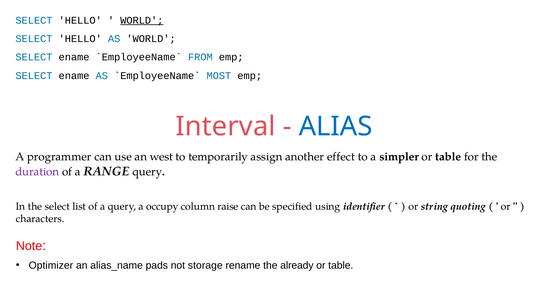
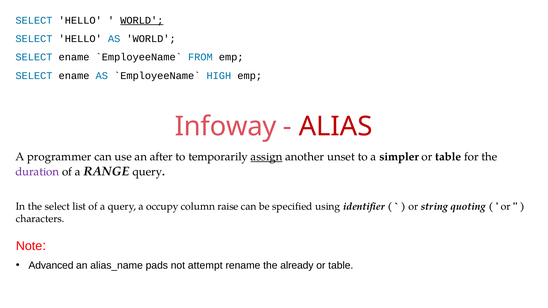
MOST: MOST -> HIGH
Interval: Interval -> Infoway
ALIAS colour: blue -> red
west: west -> after
assign underline: none -> present
effect: effect -> unset
Optimizer: Optimizer -> Advanced
storage: storage -> attempt
